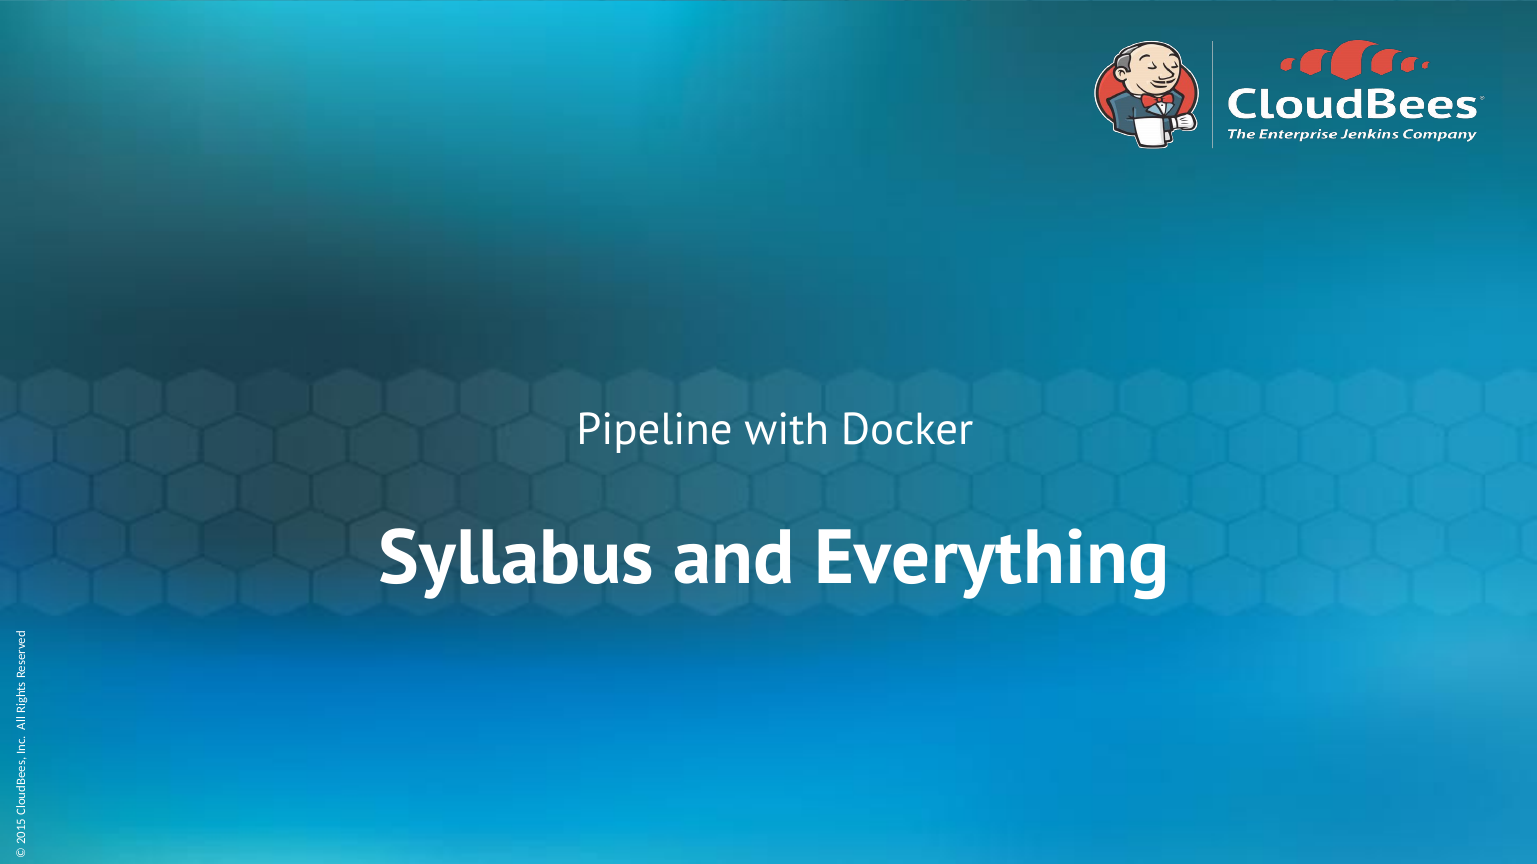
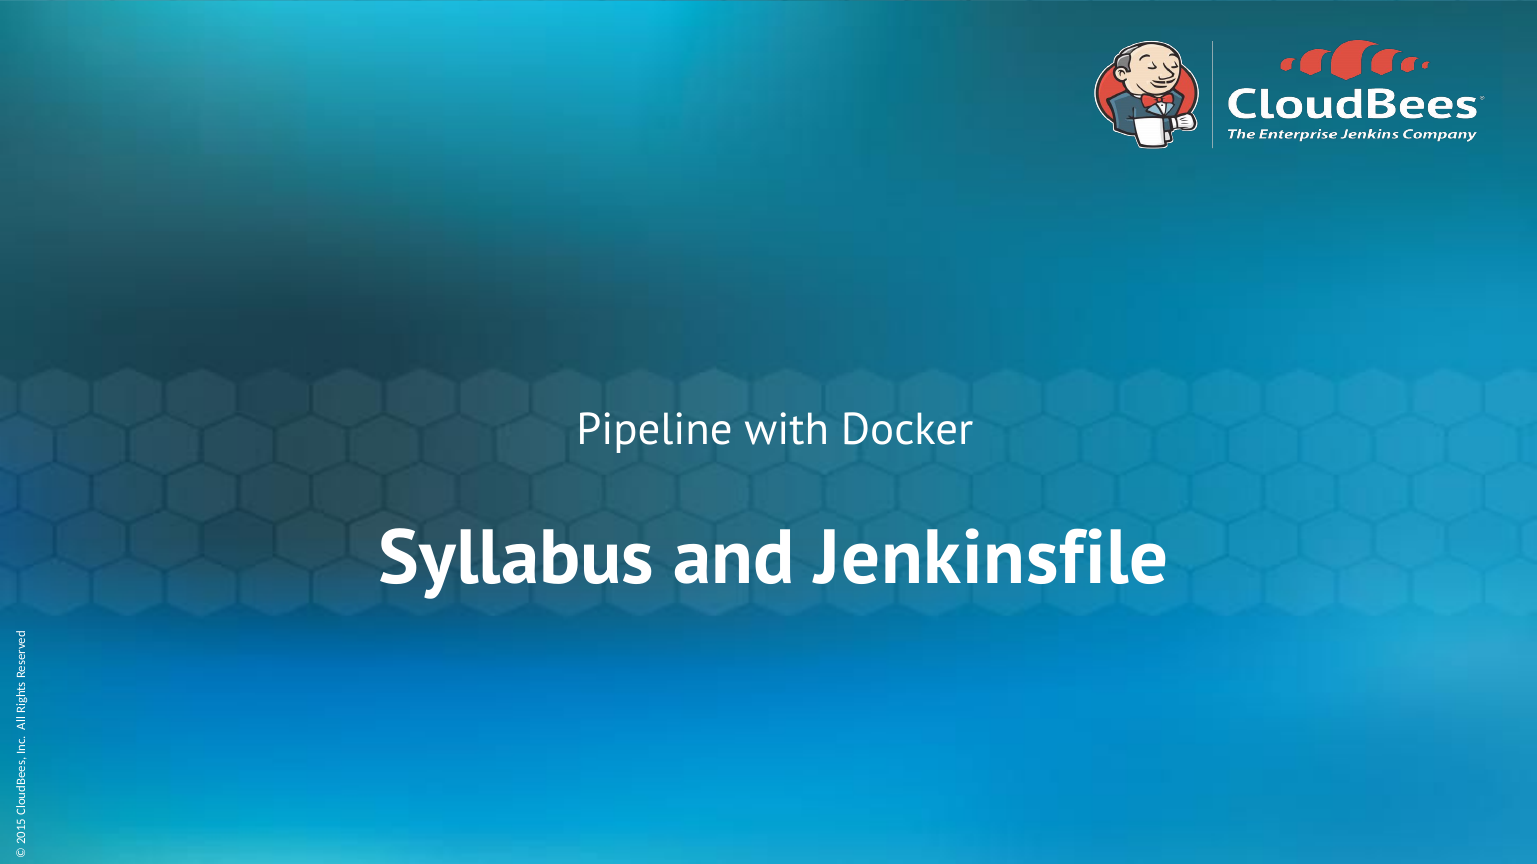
Everything: Everything -> Jenkinsfile
